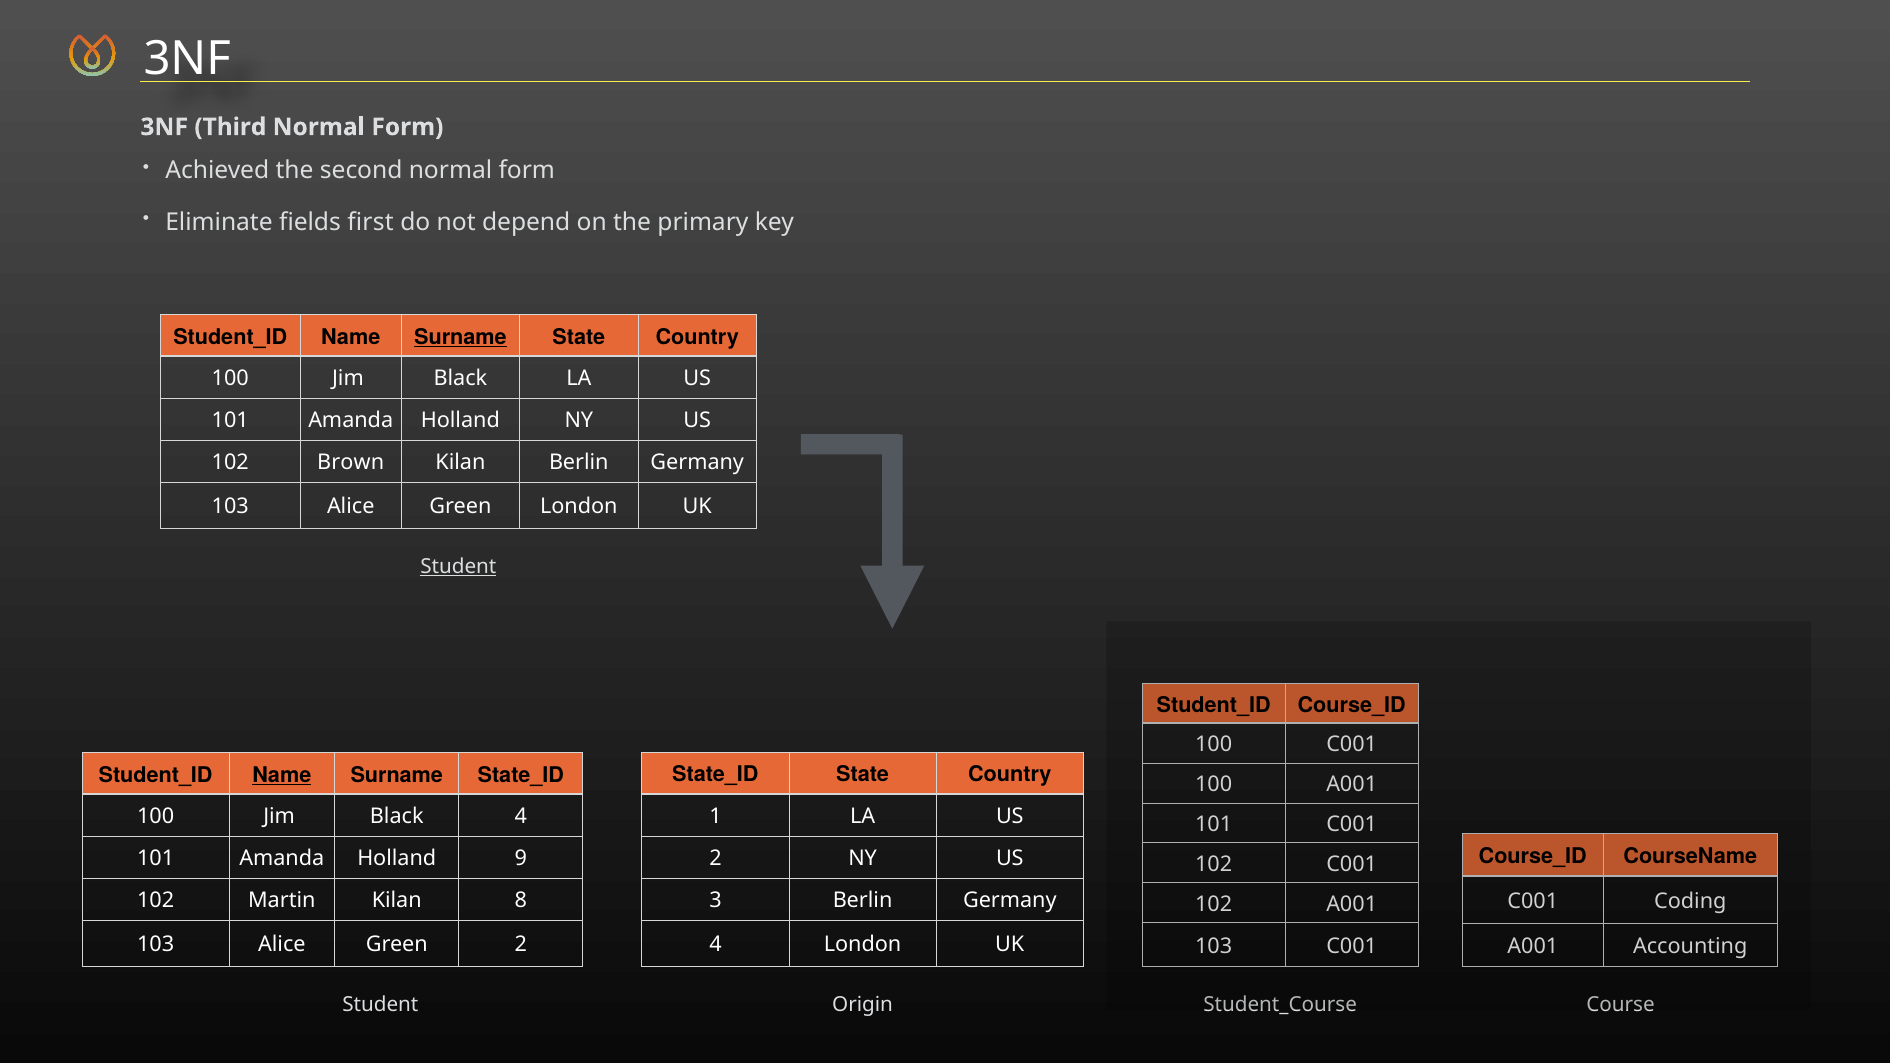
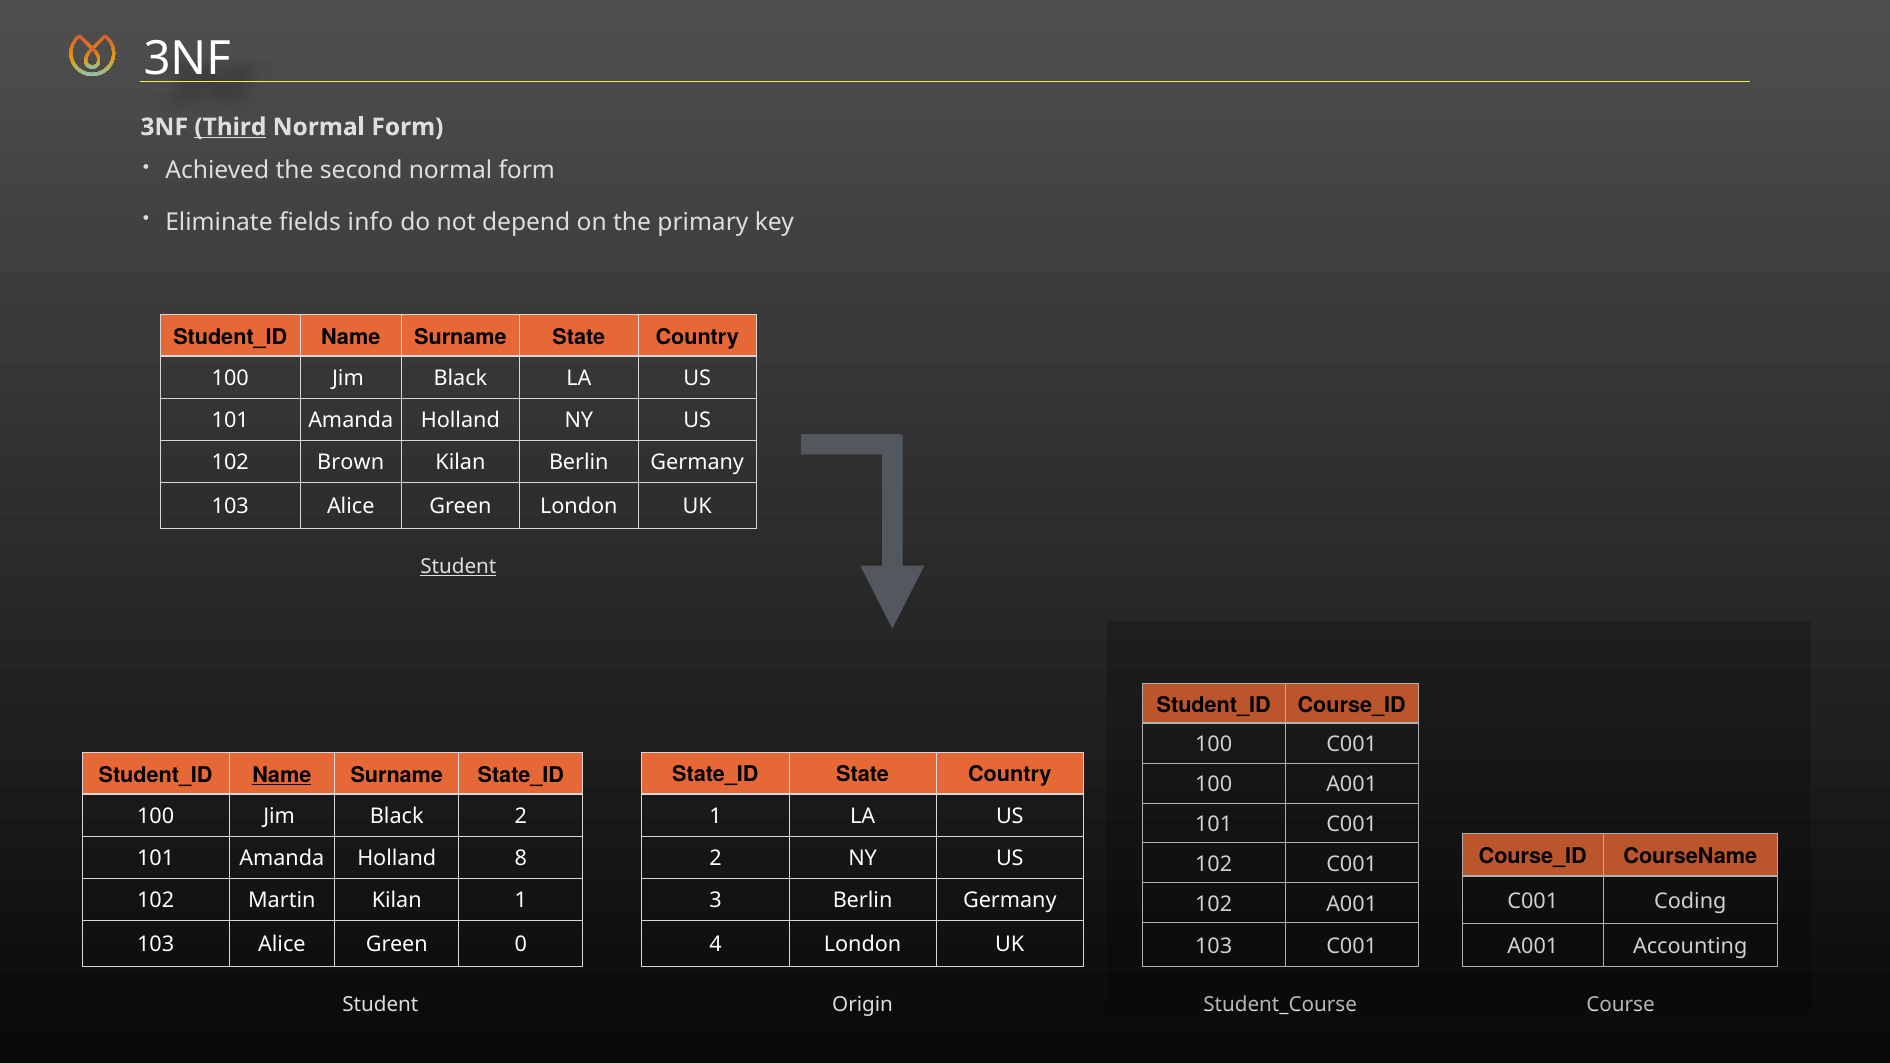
Third underline: none -> present
first: first -> info
Surname at (460, 337) underline: present -> none
Black 4: 4 -> 2
9: 9 -> 8
Kilan 8: 8 -> 1
Green 2: 2 -> 0
